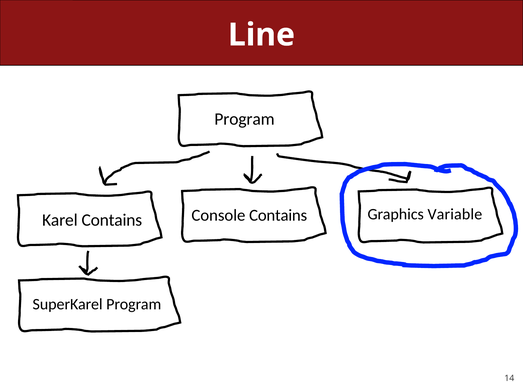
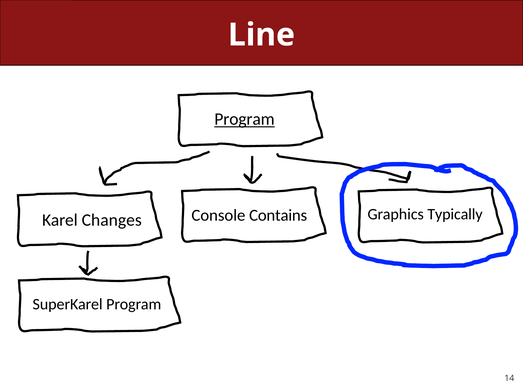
Program at (245, 119) underline: none -> present
Karel Contains: Contains -> Changes
Variable: Variable -> Typically
